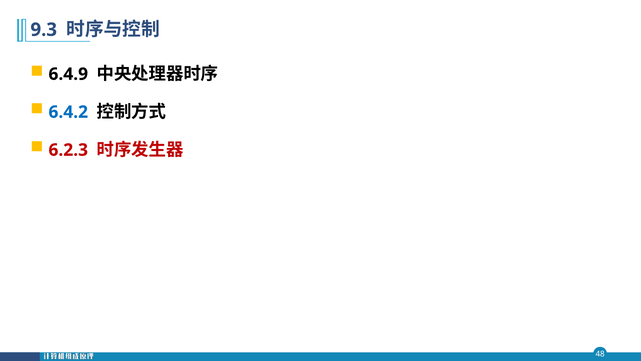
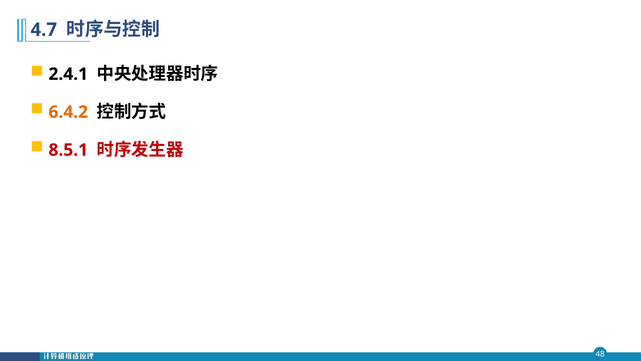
9.3: 9.3 -> 4.7
6.4.9: 6.4.9 -> 2.4.1
6.4.2 colour: blue -> orange
6.2.3: 6.2.3 -> 8.5.1
